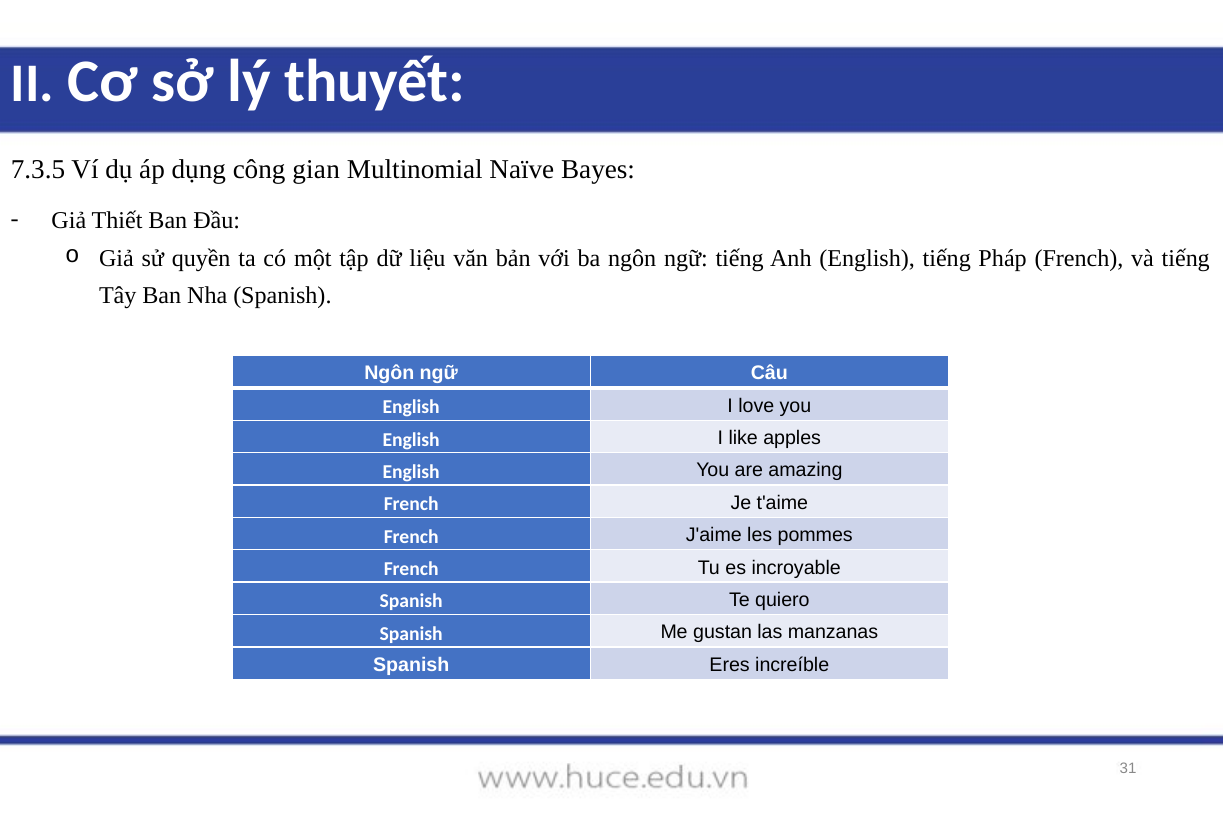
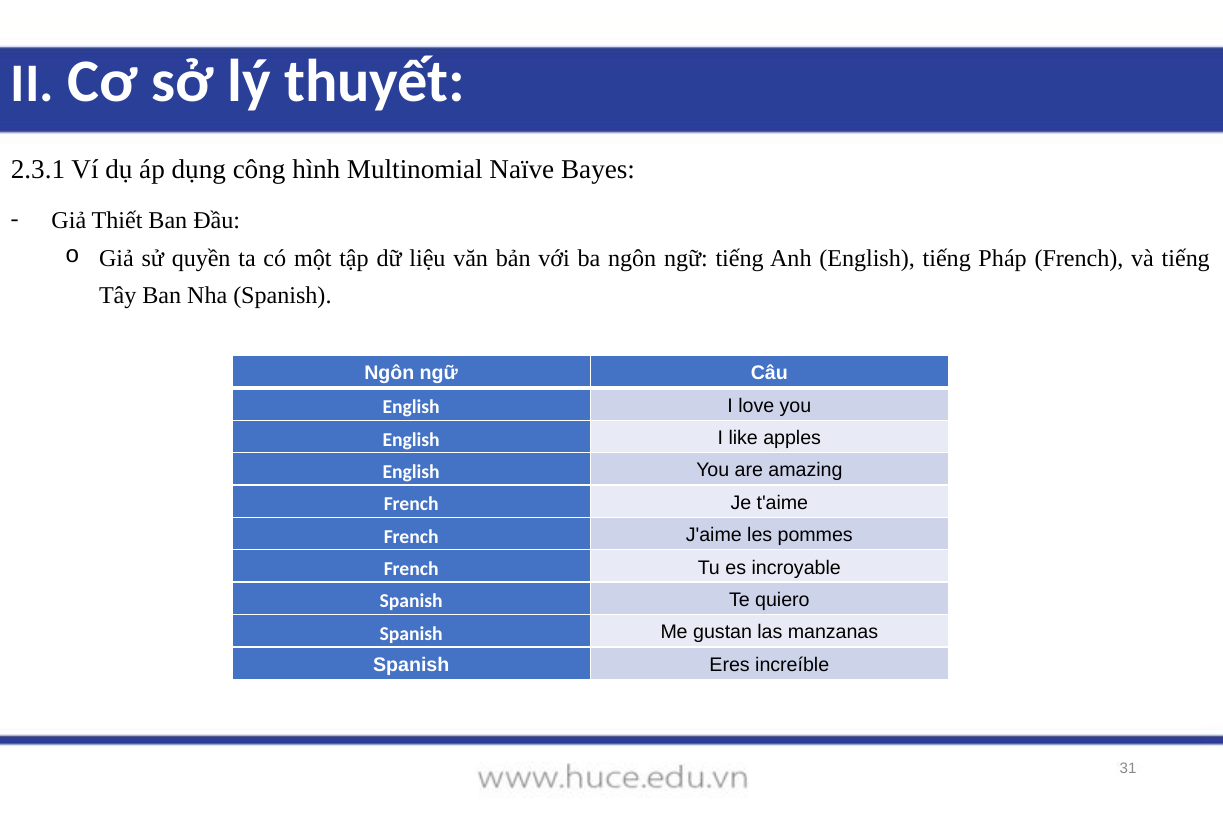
7.3.5: 7.3.5 -> 2.3.1
gian: gian -> hình
